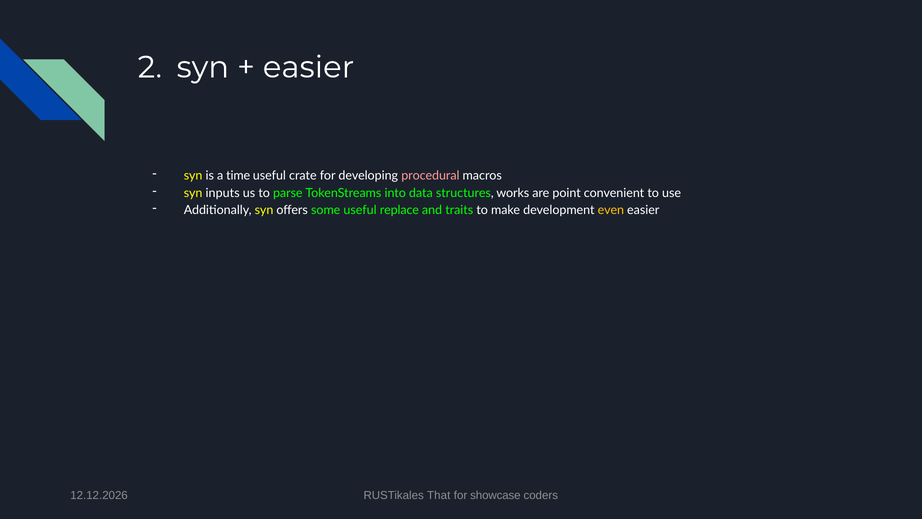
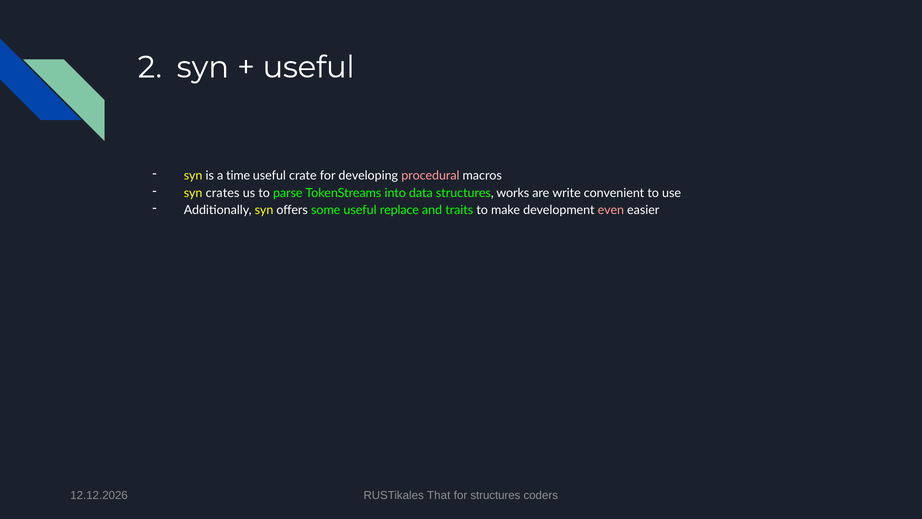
easier at (308, 67): easier -> useful
inputs: inputs -> crates
point: point -> write
even colour: yellow -> pink
for showcase: showcase -> structures
